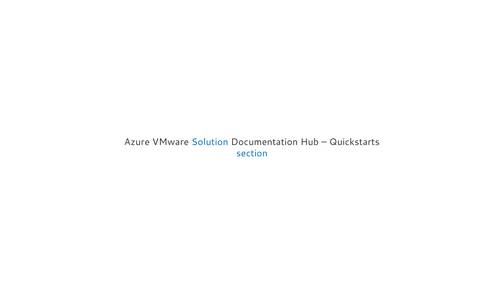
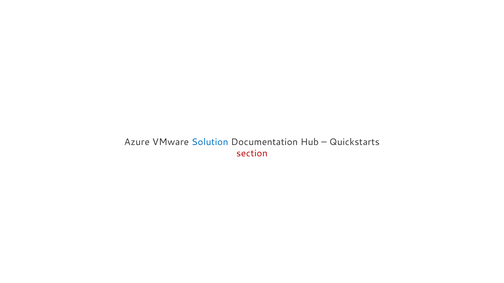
section colour: blue -> red
